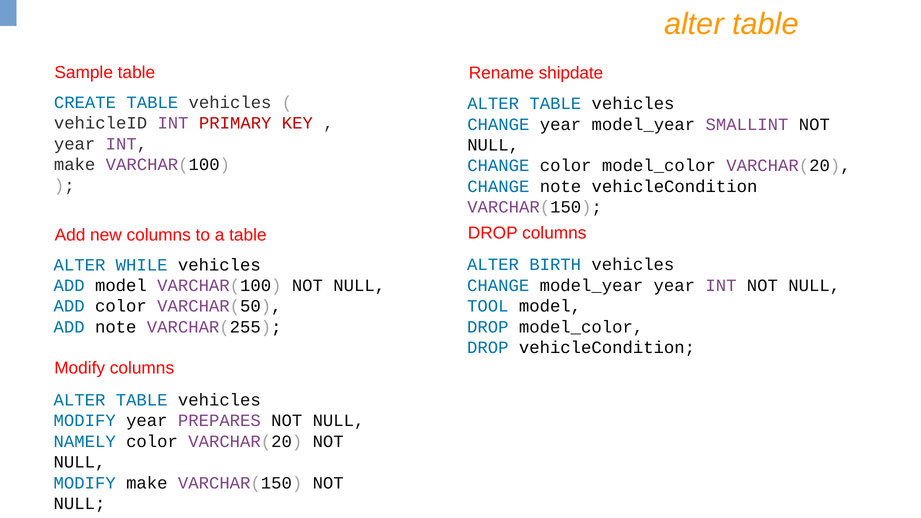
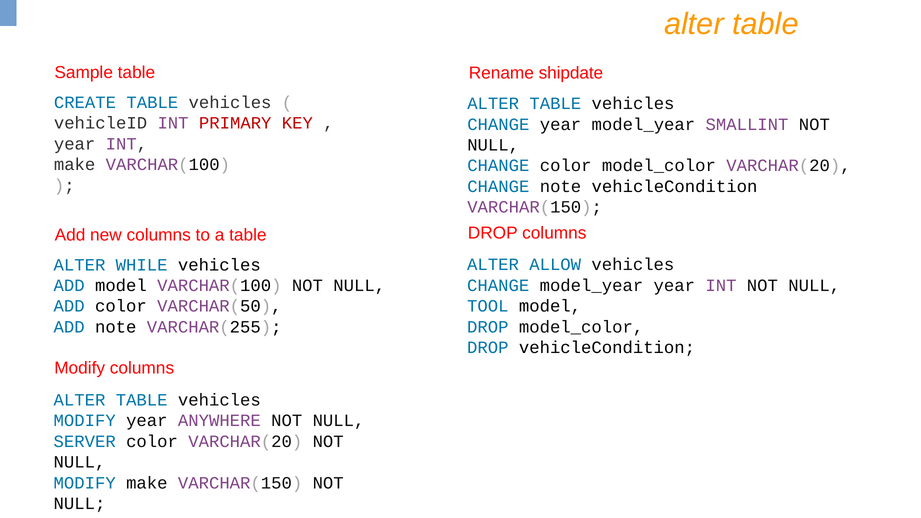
BIRTH: BIRTH -> ALLOW
PREPARES: PREPARES -> ANYWHERE
NAMELY: NAMELY -> SERVER
